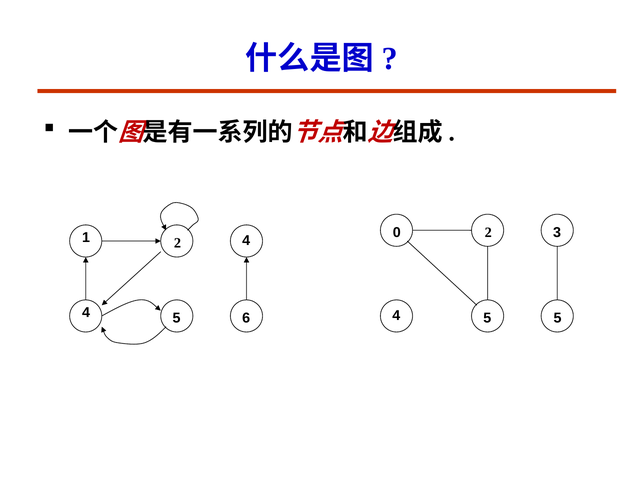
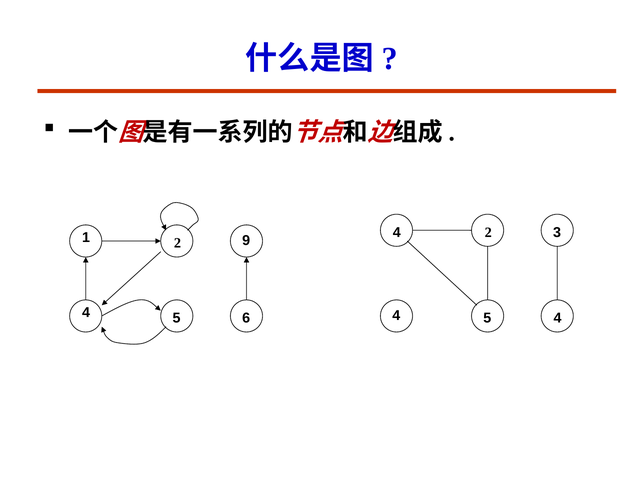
1 0: 0 -> 4
2 4: 4 -> 9
6 5: 5 -> 4
